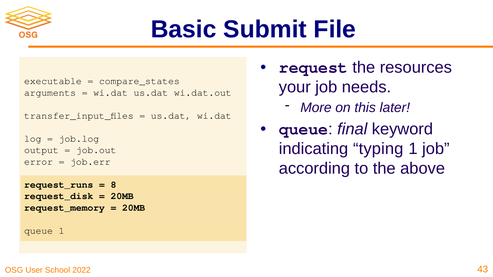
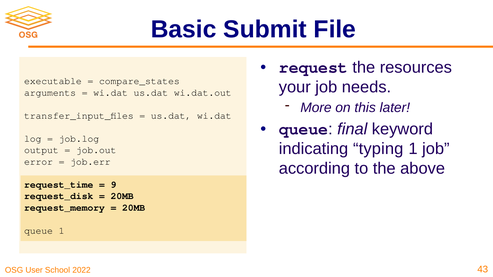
request_runs: request_runs -> request_time
8: 8 -> 9
